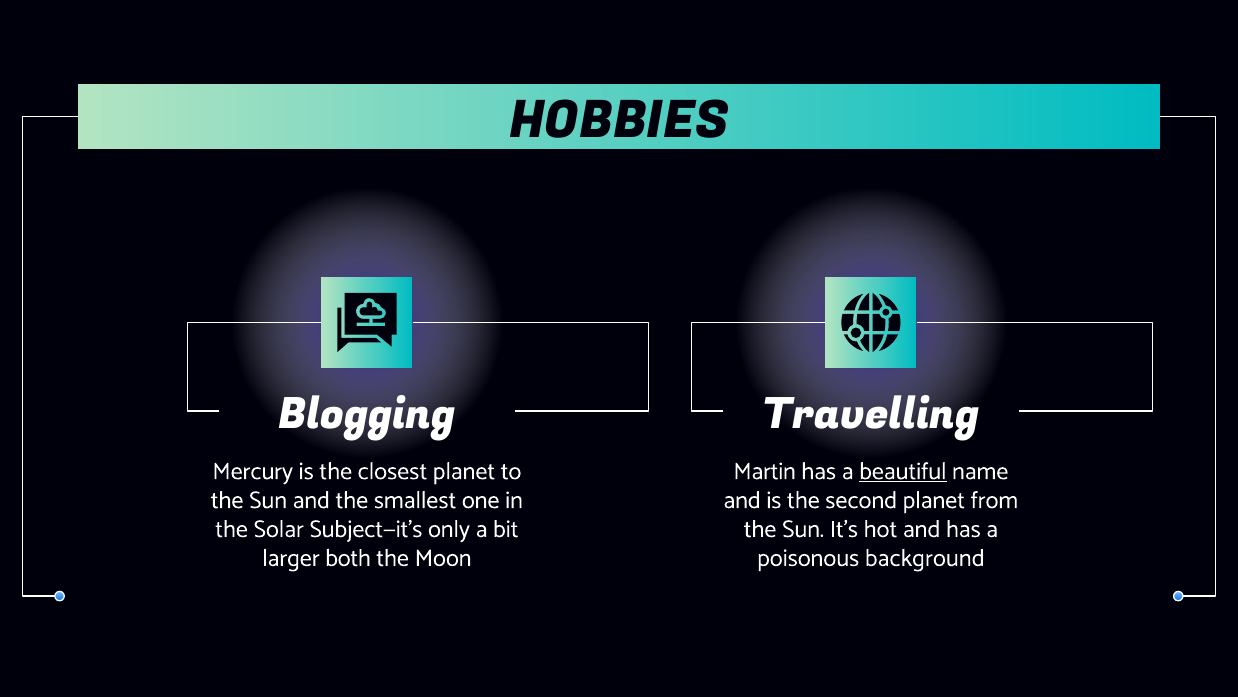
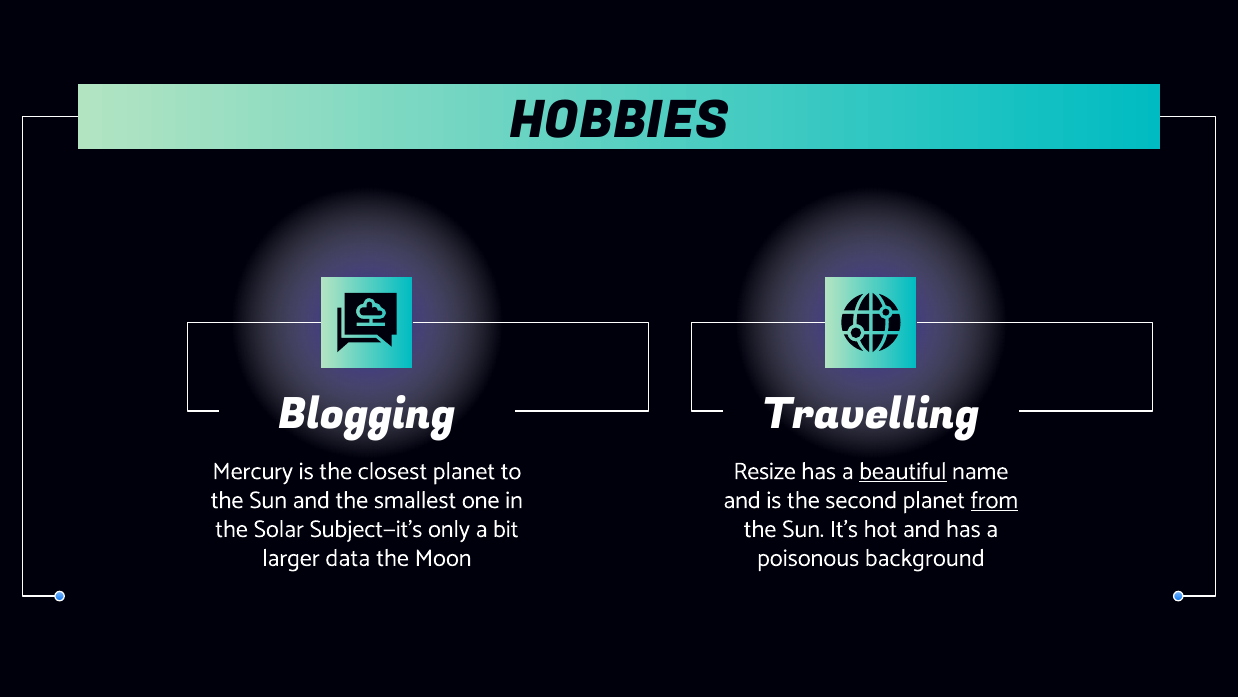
Martin: Martin -> Resize
from underline: none -> present
both: both -> data
